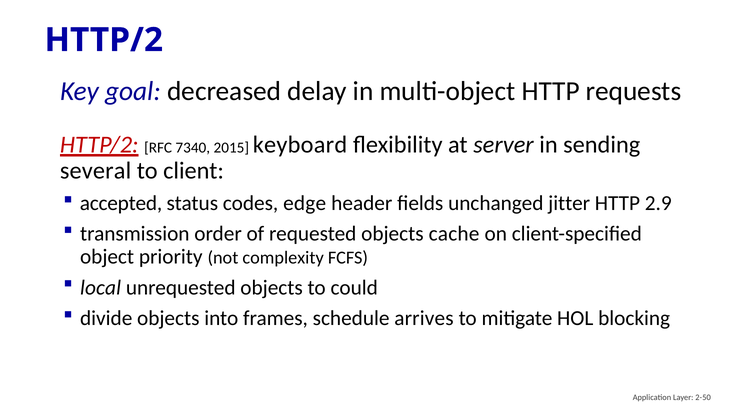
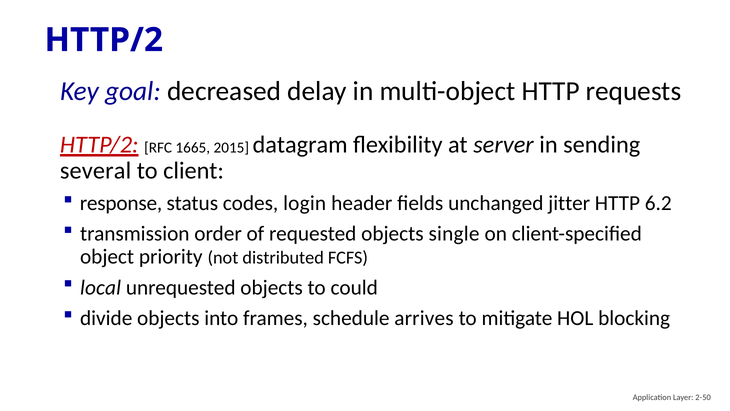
7340: 7340 -> 1665
keyboard: keyboard -> datagram
accepted: accepted -> response
edge: edge -> login
2.9: 2.9 -> 6.2
cache: cache -> single
complexity: complexity -> distributed
